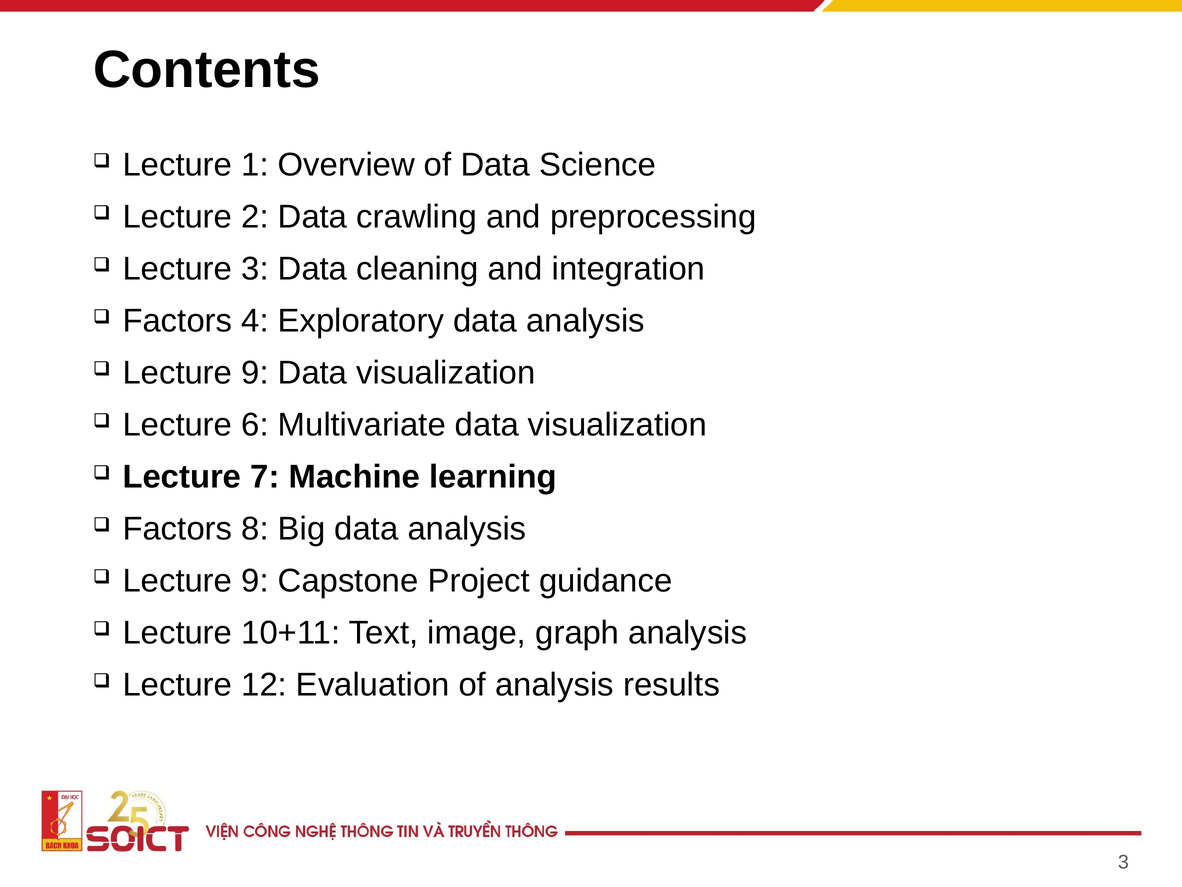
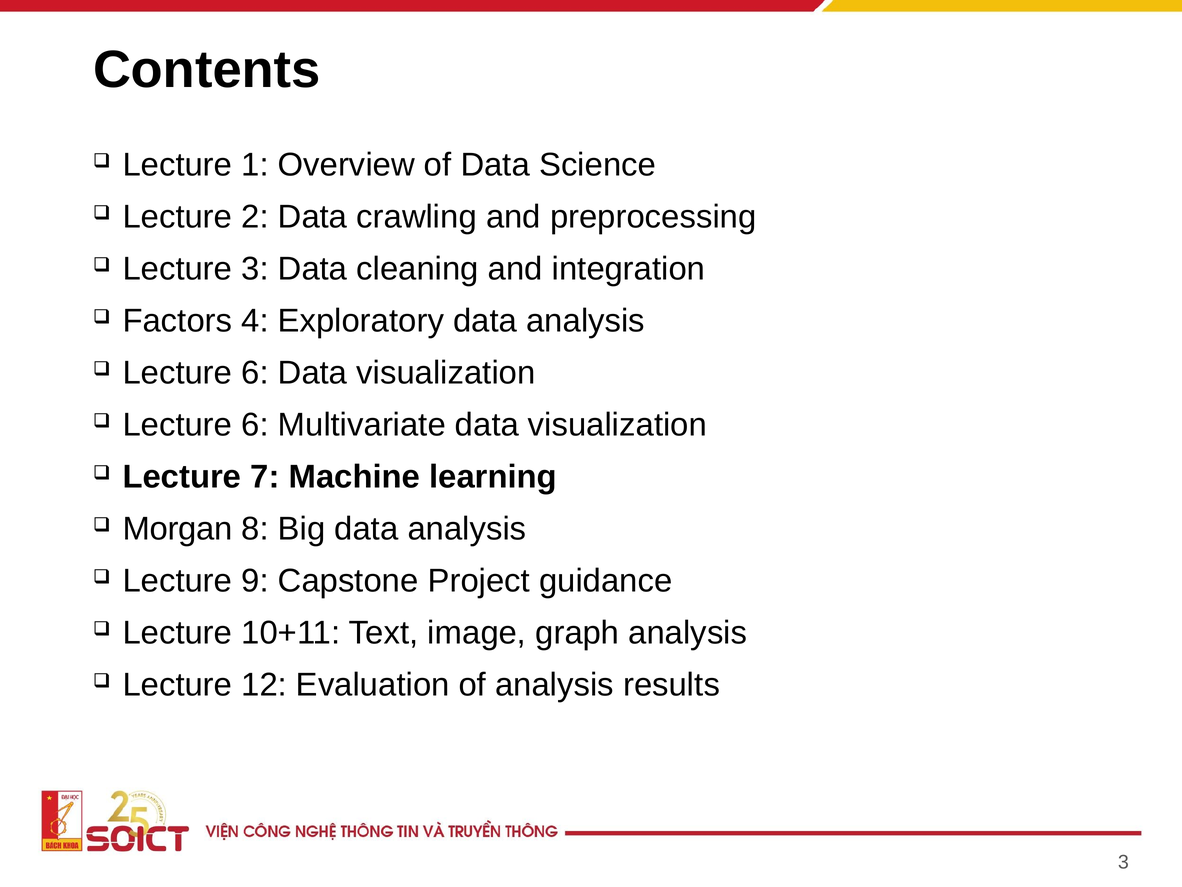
9 at (255, 373): 9 -> 6
Factors at (177, 529): Factors -> Morgan
